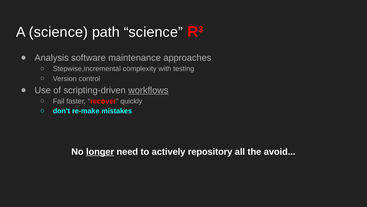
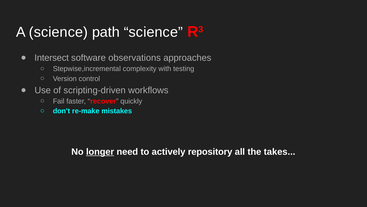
Analysis: Analysis -> Intersect
maintenance: maintenance -> observations
workflows underline: present -> none
avoid: avoid -> takes
